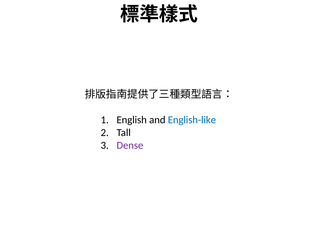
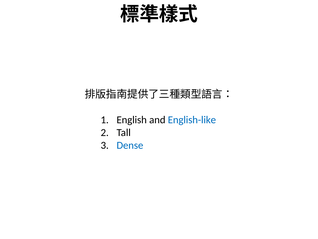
Dense colour: purple -> blue
